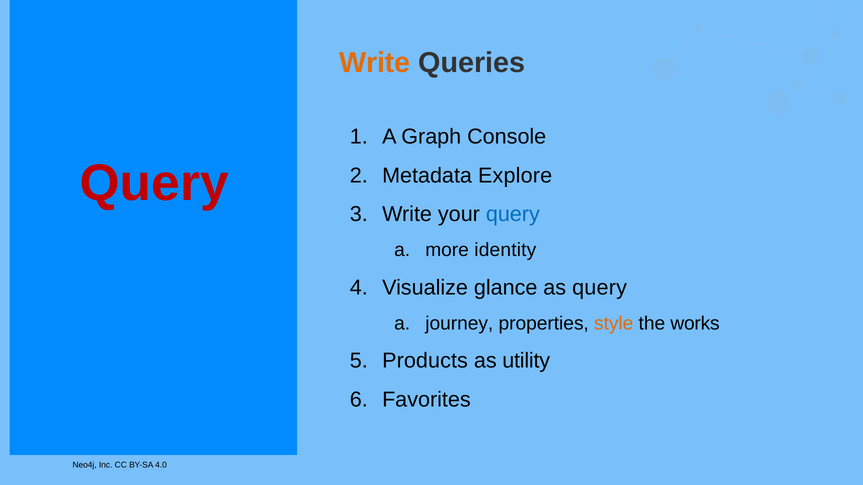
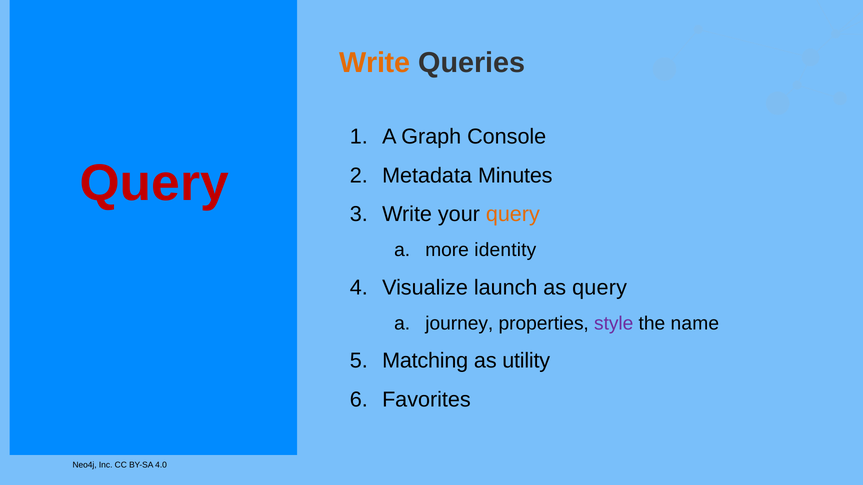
Explore: Explore -> Minutes
query at (513, 215) colour: blue -> orange
glance: glance -> launch
style colour: orange -> purple
works: works -> name
Products: Products -> Matching
